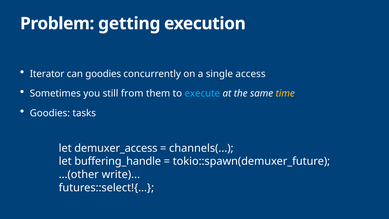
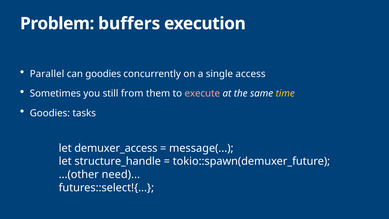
getting: getting -> buffers
Iterator: Iterator -> Parallel
execute colour: light blue -> pink
channels(: channels( -> message(
buffering_handle: buffering_handle -> structure_handle
write: write -> need
